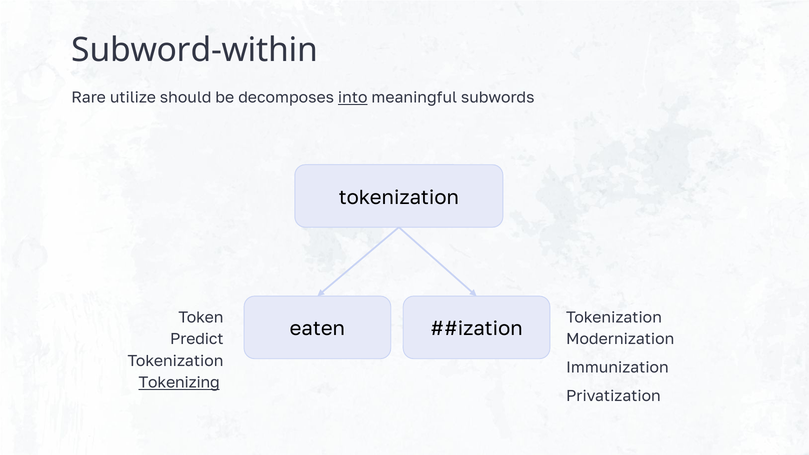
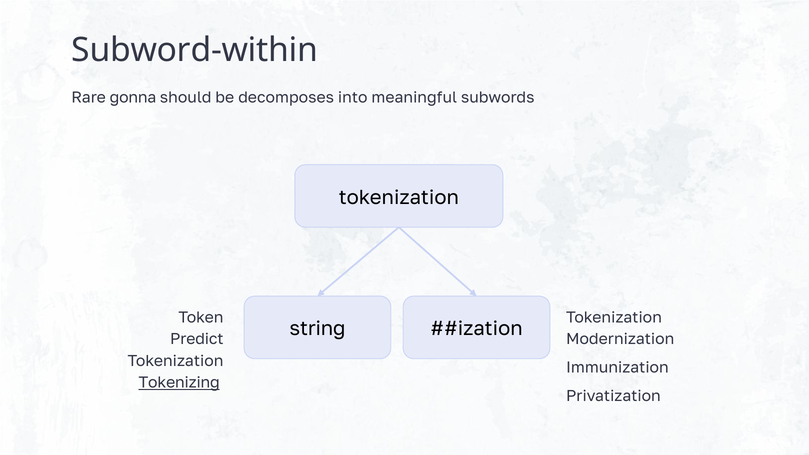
utilize: utilize -> gonna
into underline: present -> none
eaten: eaten -> string
